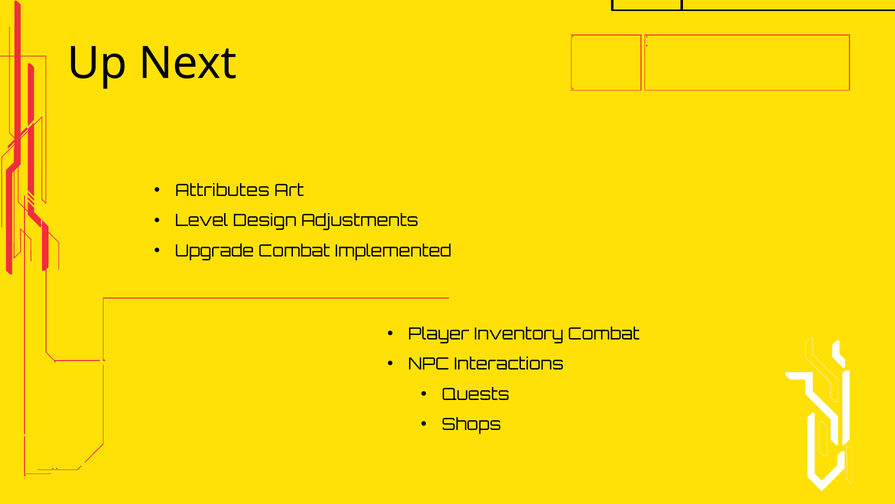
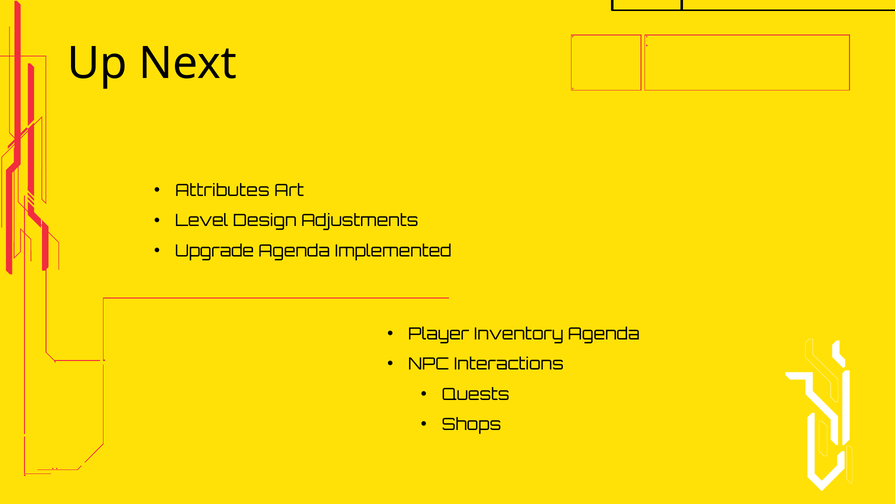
Upgrade Combat: Combat -> Agenda
Inventory Combat: Combat -> Agenda
